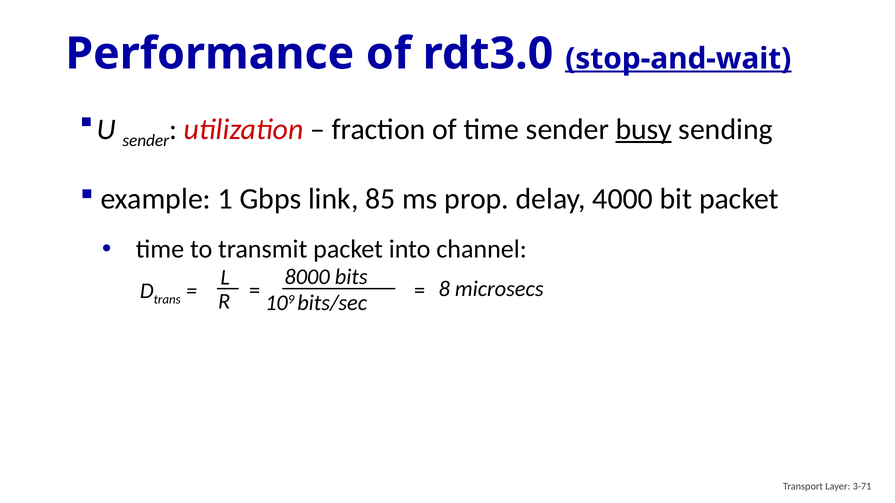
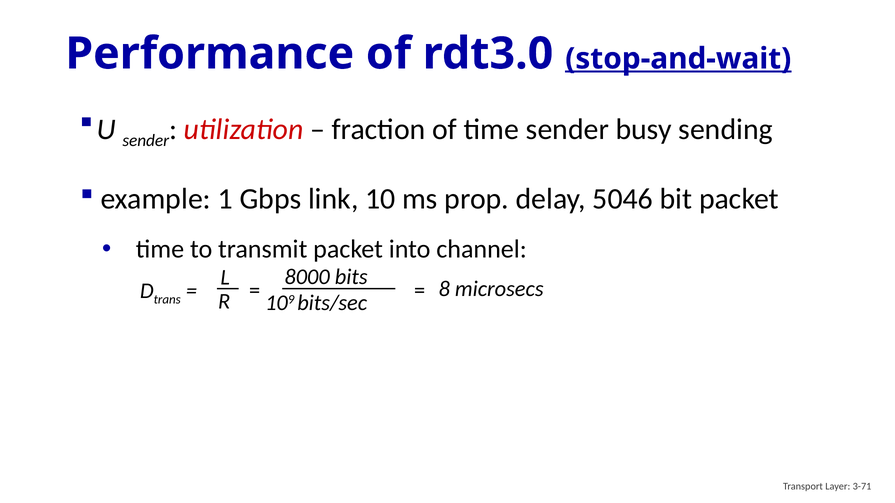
busy underline: present -> none
85: 85 -> 10
4000: 4000 -> 5046
